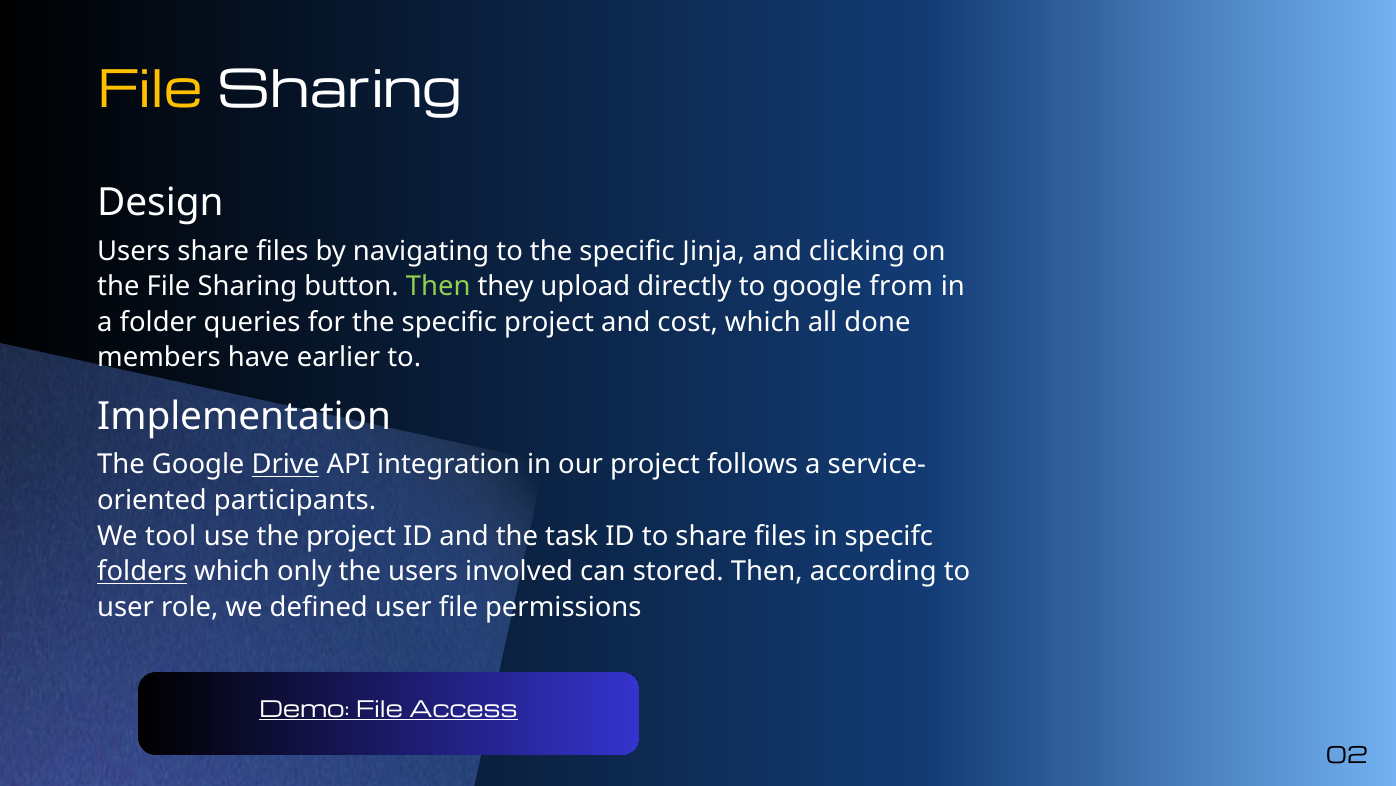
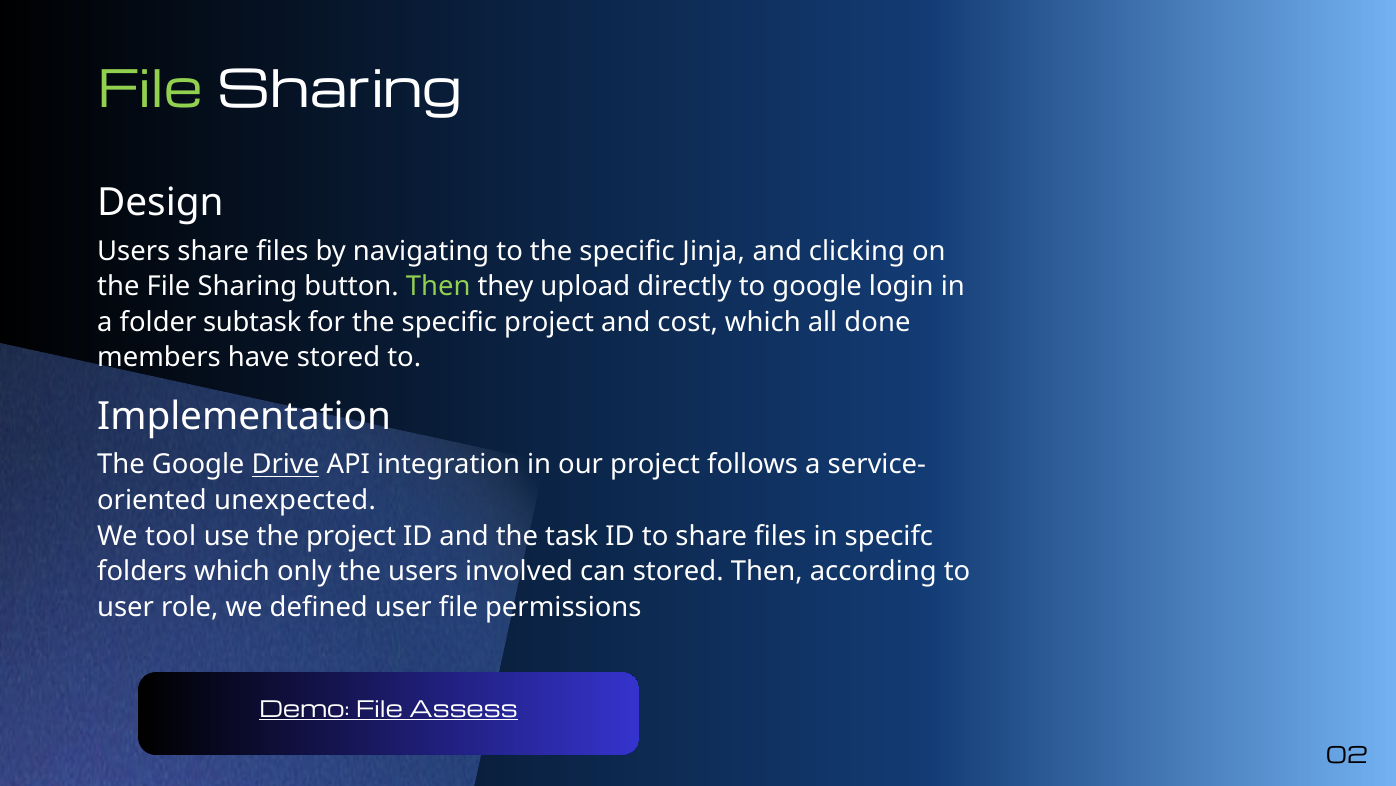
File at (150, 91) colour: yellow -> light green
from: from -> login
queries: queries -> subtask
have earlier: earlier -> stored
participants: participants -> unexpected
folders underline: present -> none
Access: Access -> Assess
